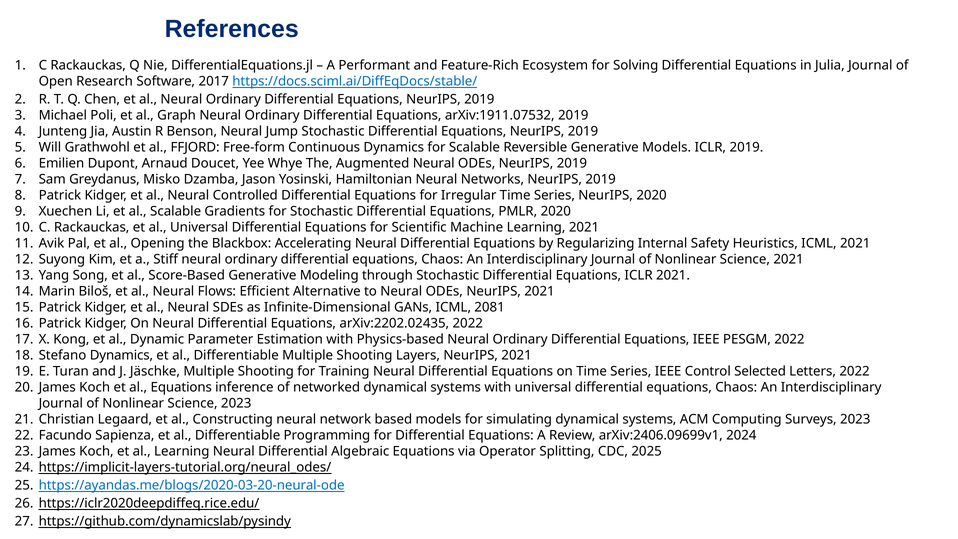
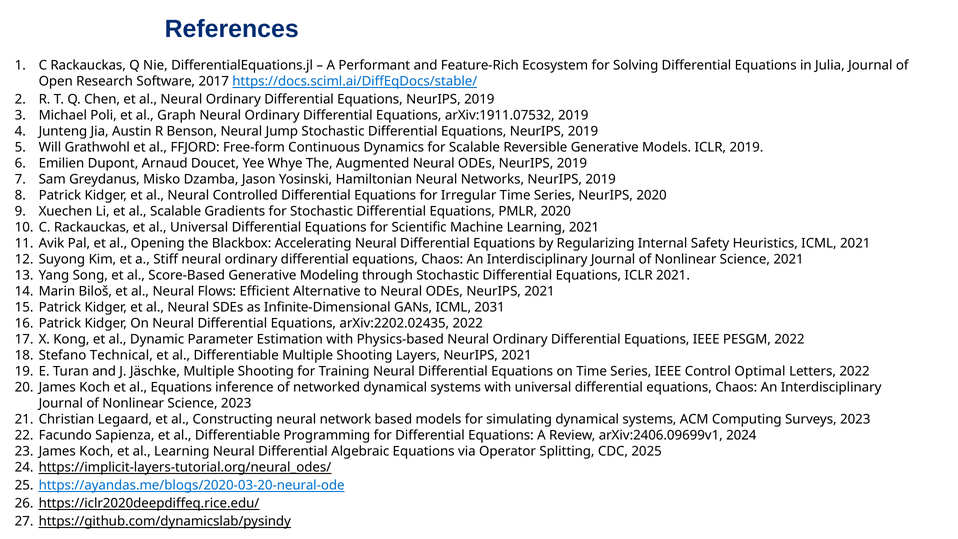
2081: 2081 -> 2031
Stefano Dynamics: Dynamics -> Technical
Selected: Selected -> Optimal
